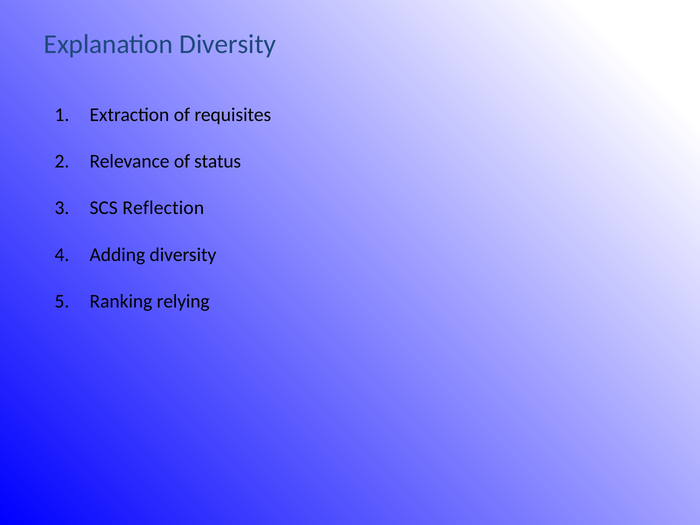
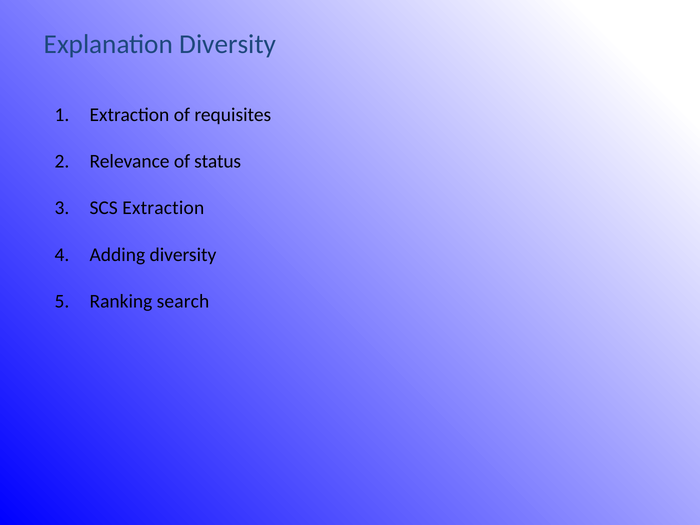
SCS Reflection: Reflection -> Extraction
relying: relying -> search
